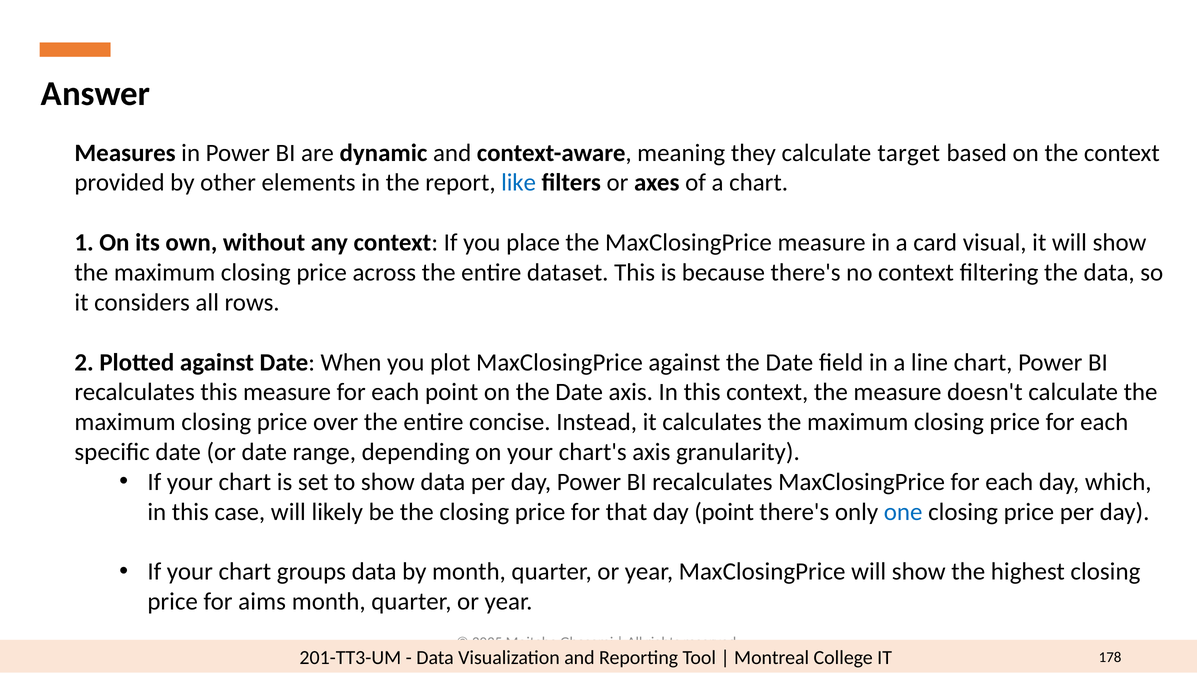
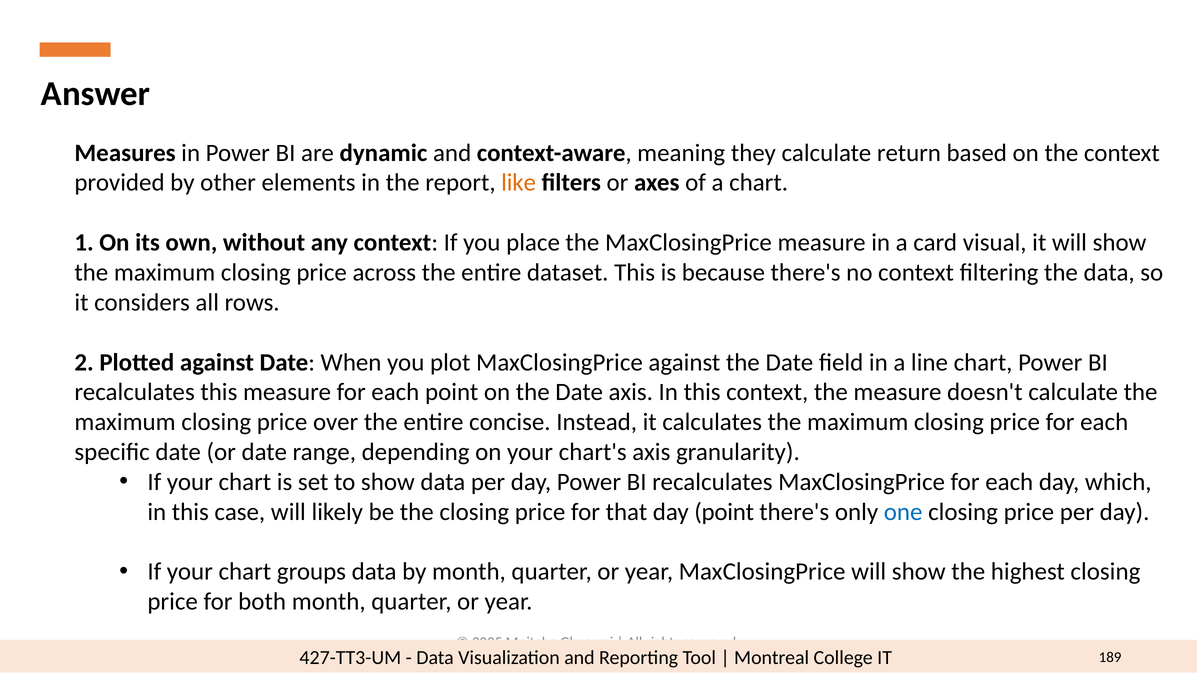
target: target -> return
like colour: blue -> orange
aims: aims -> both
201-TT3-UM: 201-TT3-UM -> 427-TT3-UM
178: 178 -> 189
